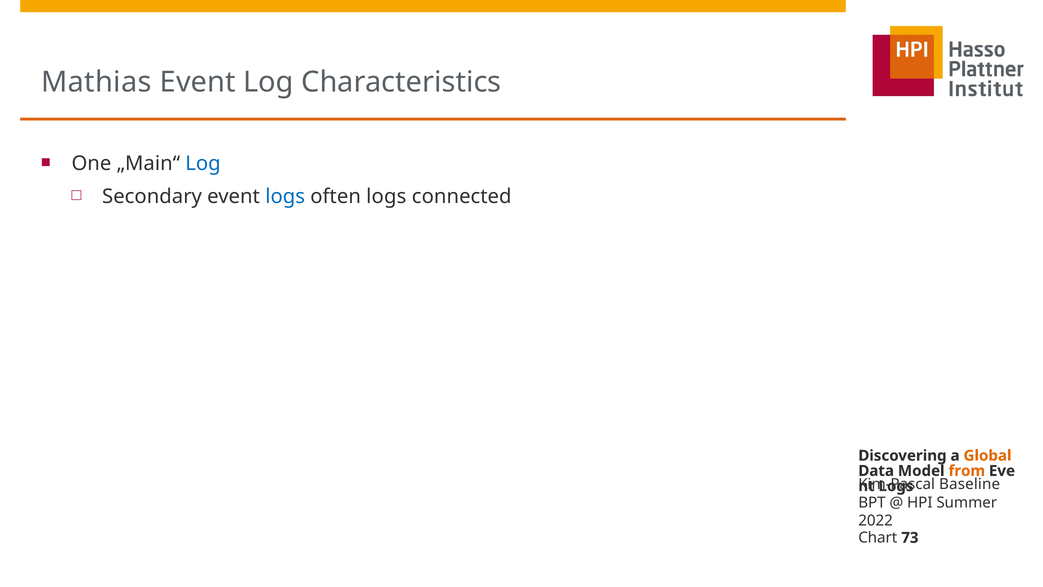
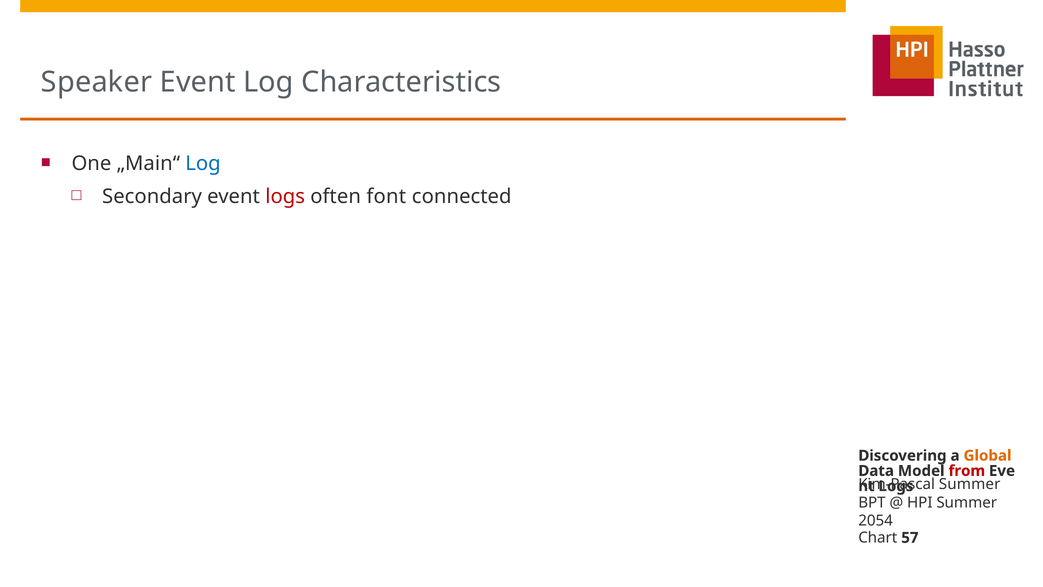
Mathias: Mathias -> Speaker
logs at (285, 196) colour: blue -> red
often logs: logs -> font
from colour: orange -> red
Baseline at (970, 484): Baseline -> Summer
2022: 2022 -> 2054
73: 73 -> 57
